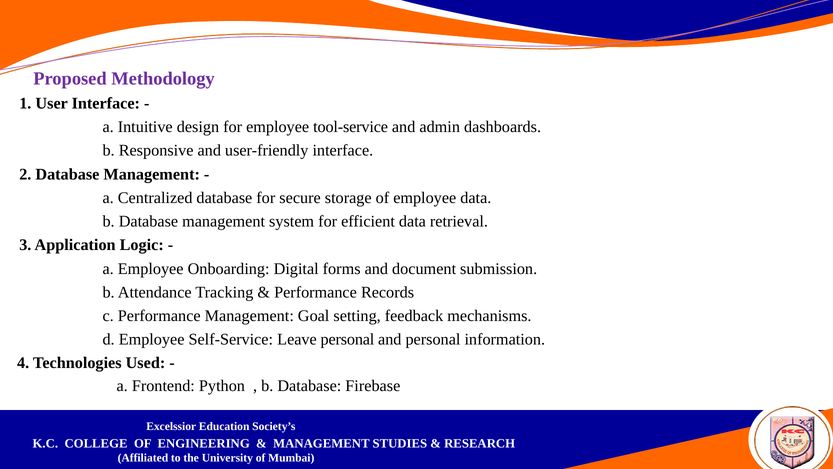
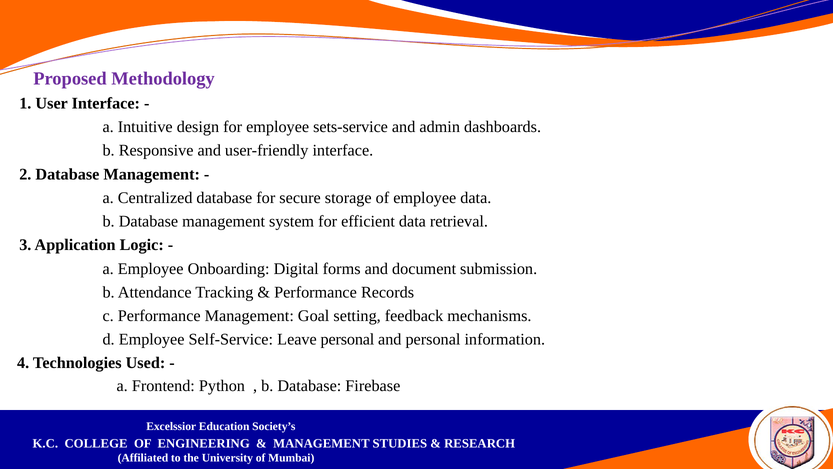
tool-service: tool-service -> sets-service
